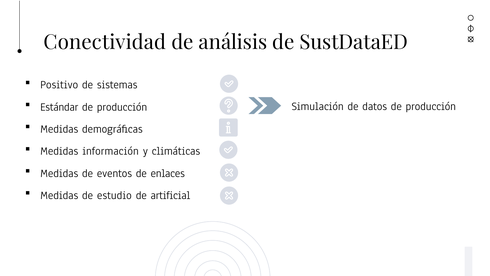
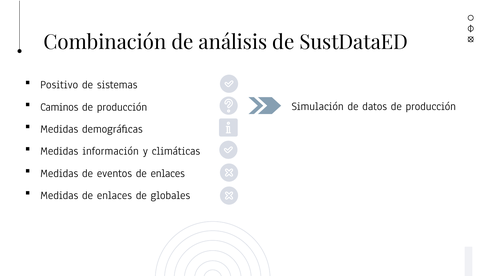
Conectividad: Conectividad -> Combinación
Estándar: Estándar -> Caminos
Medidas de estudio: estudio -> enlaces
artificial: artificial -> globales
